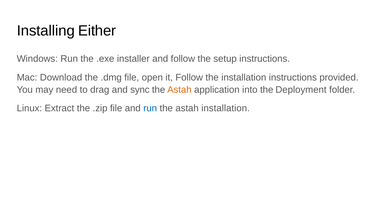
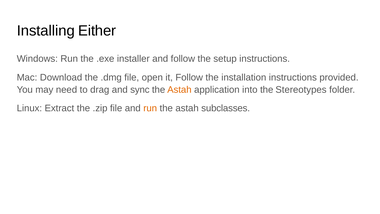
Deployment: Deployment -> Stereotypes
run at (150, 108) colour: blue -> orange
astah installation: installation -> subclasses
